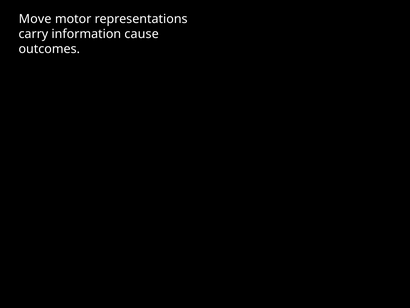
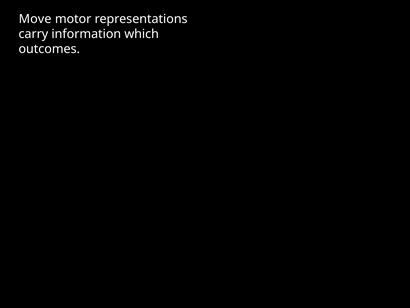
cause: cause -> which
